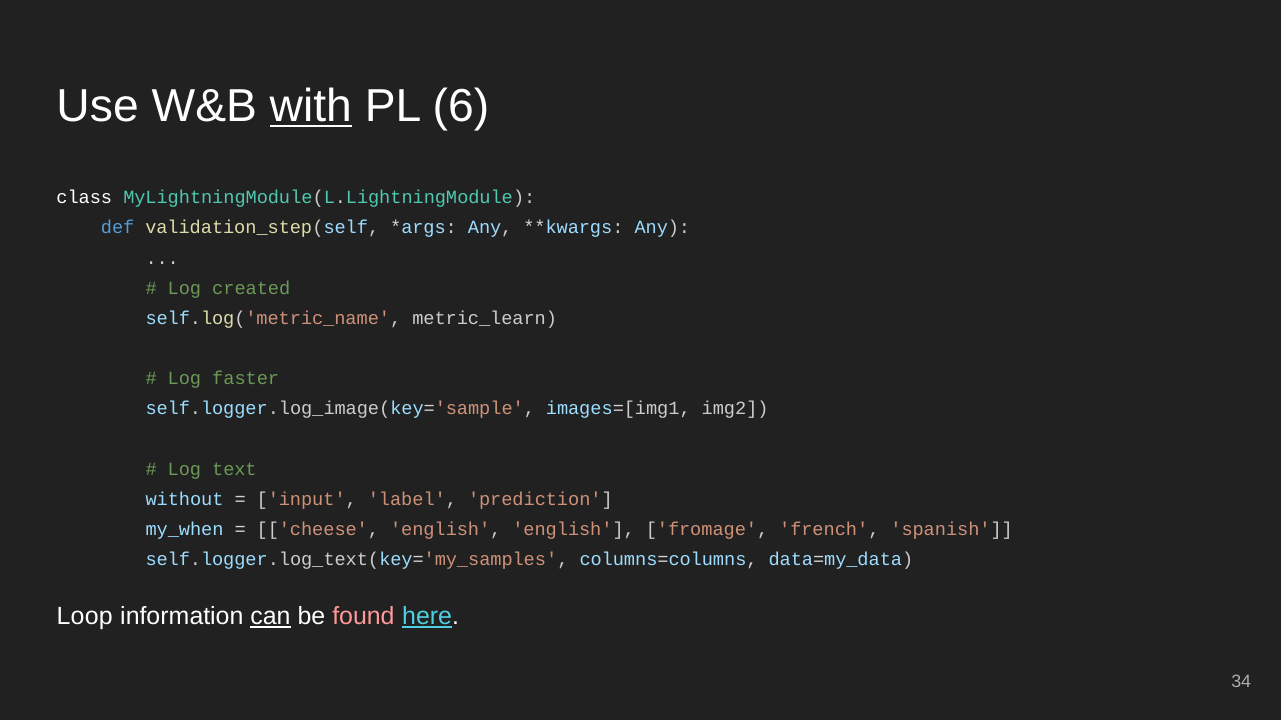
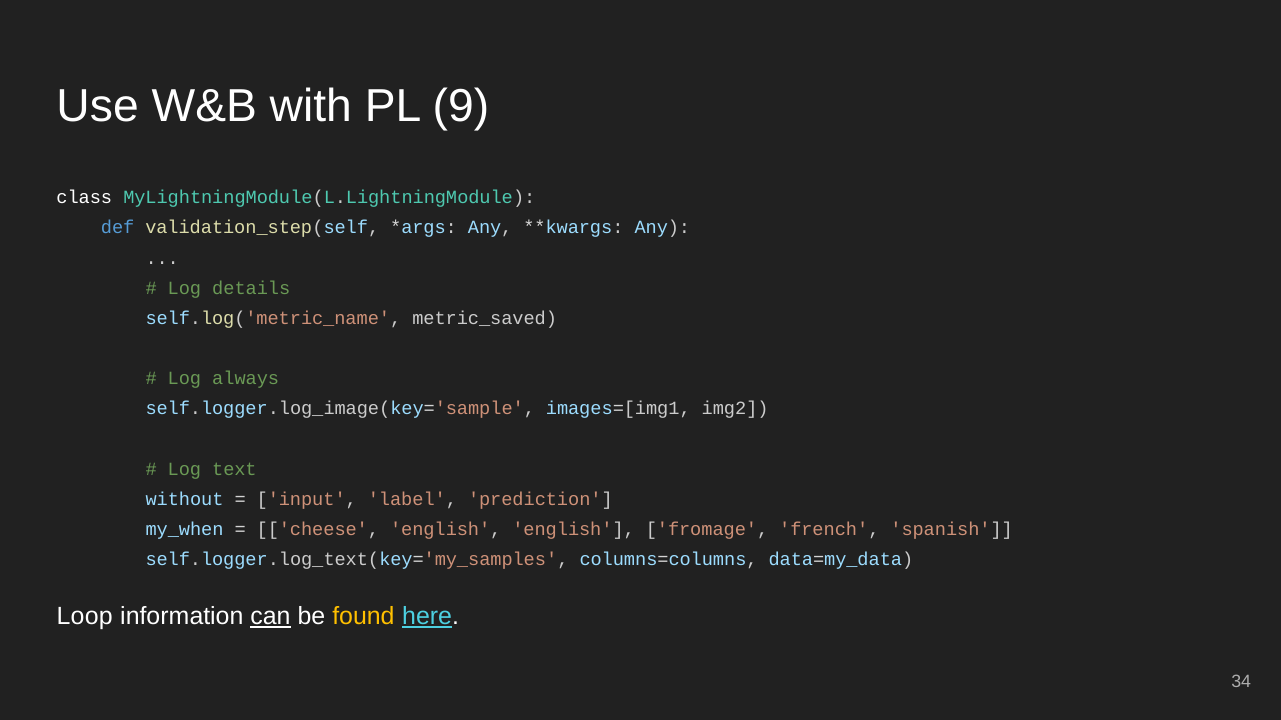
with underline: present -> none
6: 6 -> 9
created: created -> details
metric_learn: metric_learn -> metric_saved
faster: faster -> always
found colour: pink -> yellow
